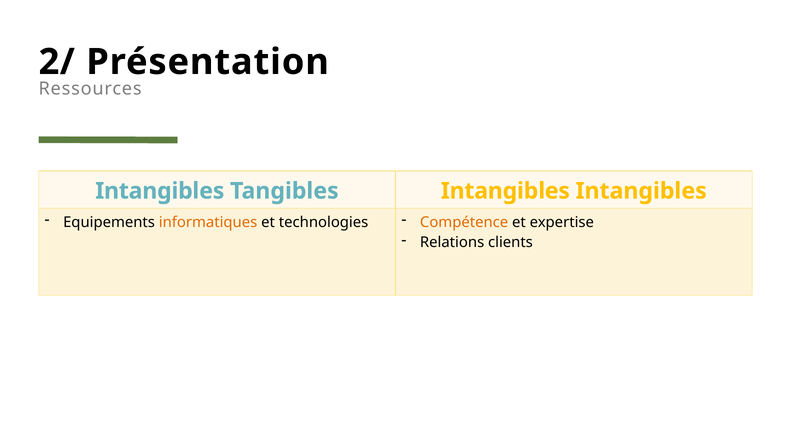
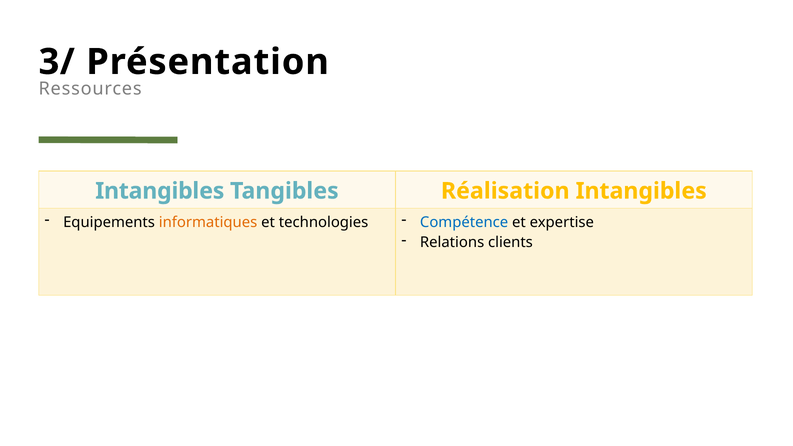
2/: 2/ -> 3/
Tangibles Intangibles: Intangibles -> Réalisation
Compétence colour: orange -> blue
